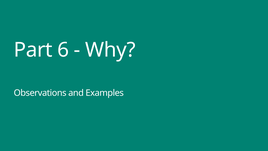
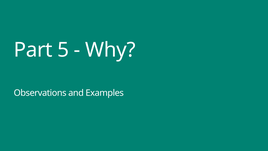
6: 6 -> 5
